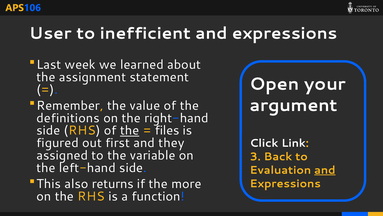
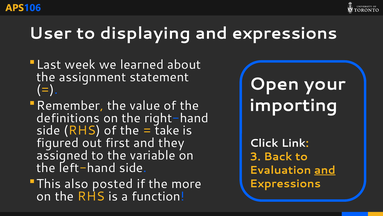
inefficient: inefficient -> displaying
argument: argument -> importing
the at (130, 130) underline: present -> none
files: files -> take
returns: returns -> posted
